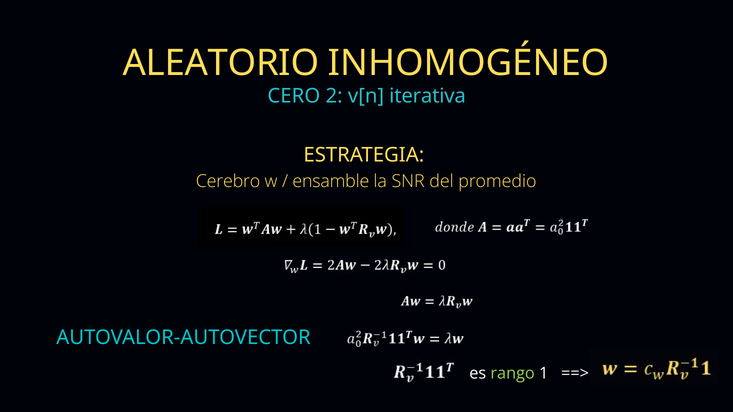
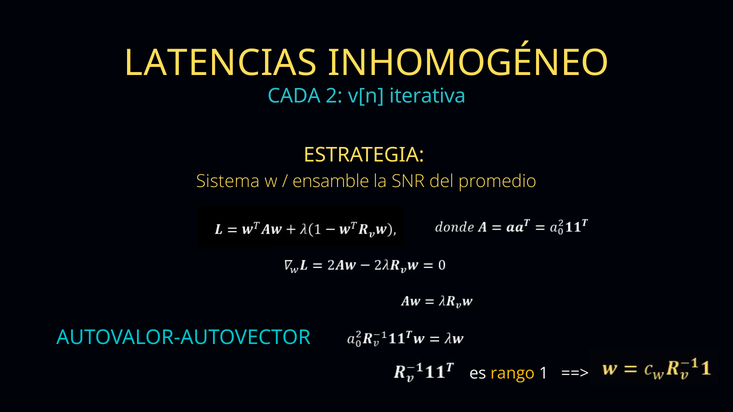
ALEATORIO: ALEATORIO -> LATENCIAS
CERO: CERO -> CADA
Cerebro: Cerebro -> Sistema
rango colour: light green -> yellow
